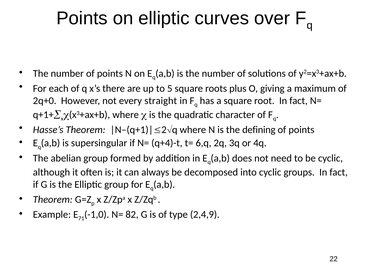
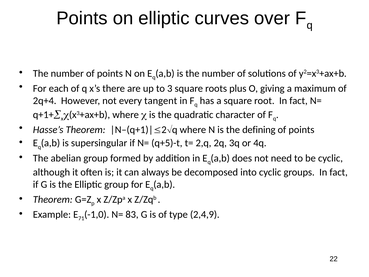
5: 5 -> 3
2q+0: 2q+0 -> 2q+4
straight: straight -> tangent
q+4)-t: q+4)-t -> q+5)-t
6,q: 6,q -> 2,q
82: 82 -> 83
